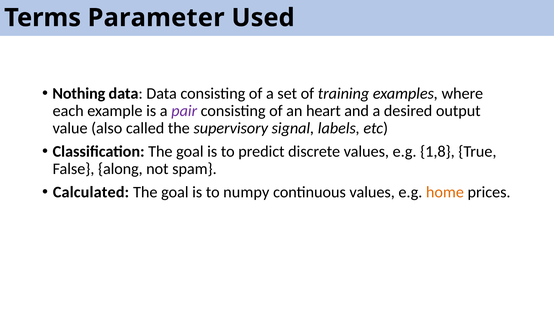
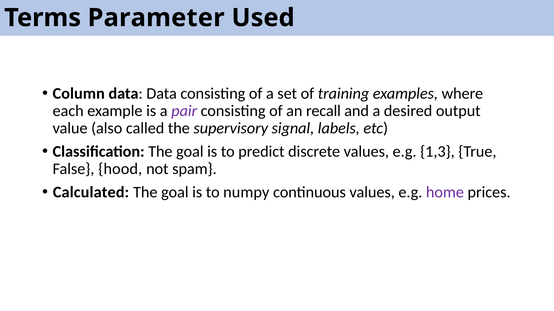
Nothing: Nothing -> Column
heart: heart -> recall
1,8: 1,8 -> 1,3
along: along -> hood
home colour: orange -> purple
